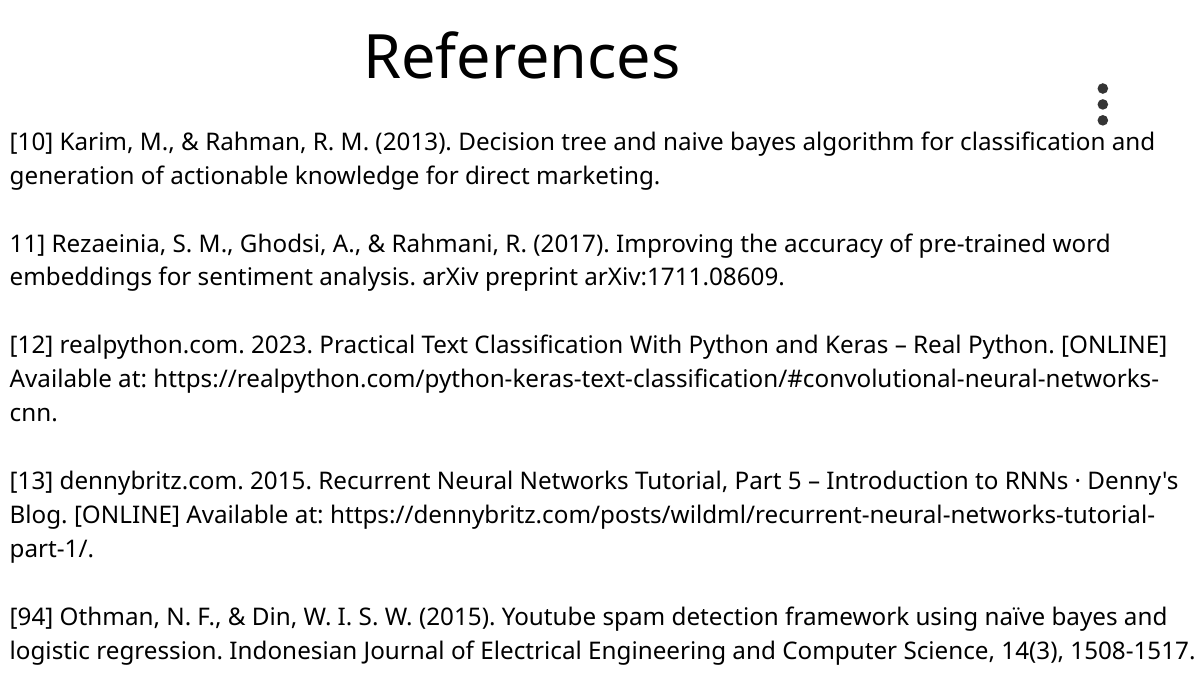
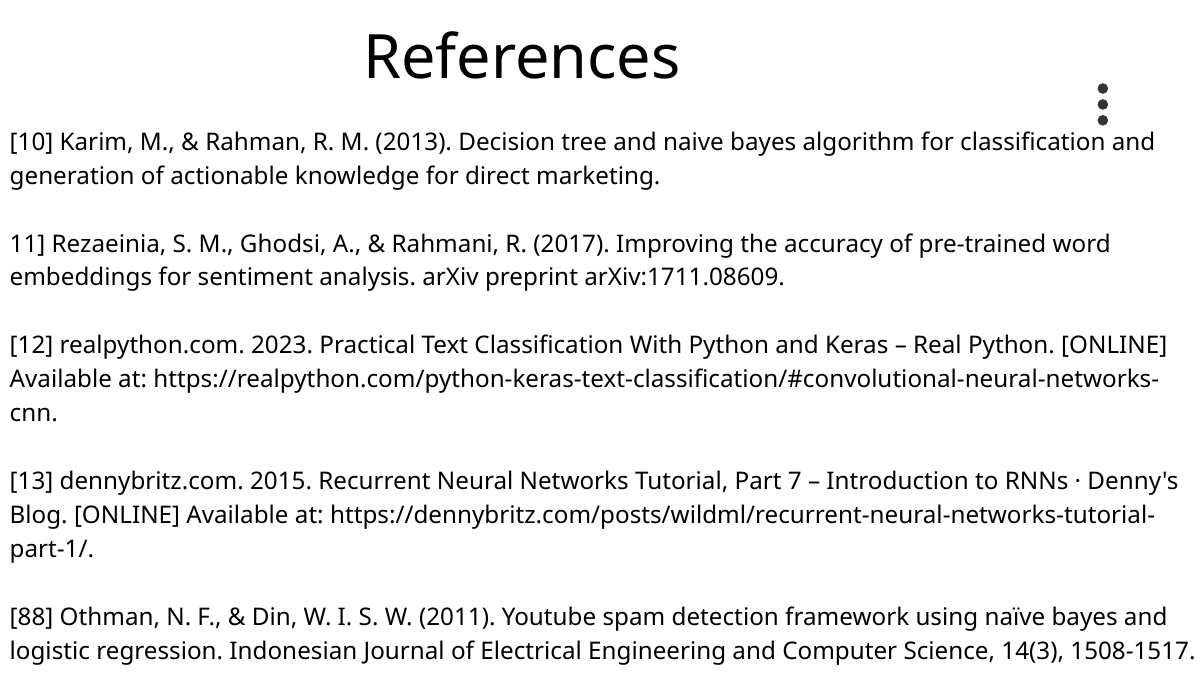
5: 5 -> 7
94: 94 -> 88
W 2015: 2015 -> 2011
